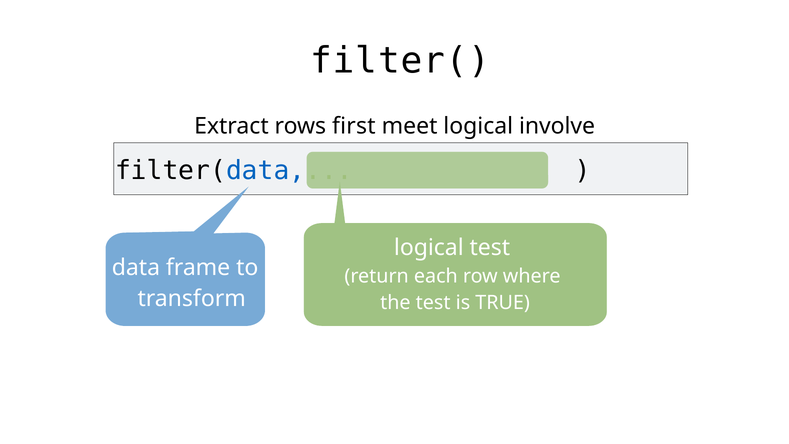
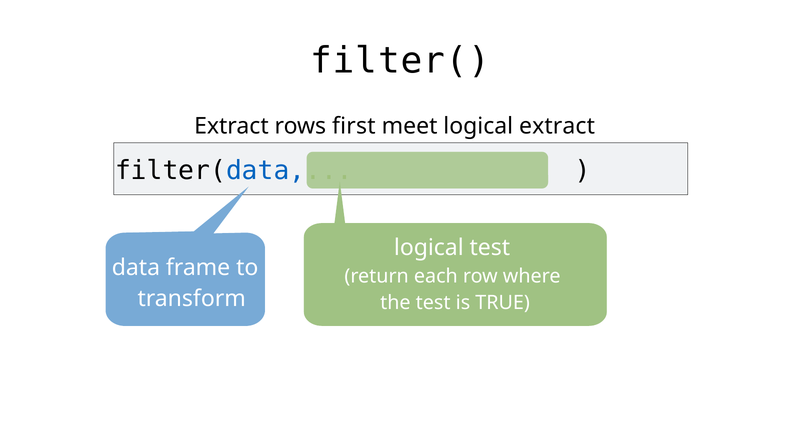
logical involve: involve -> extract
